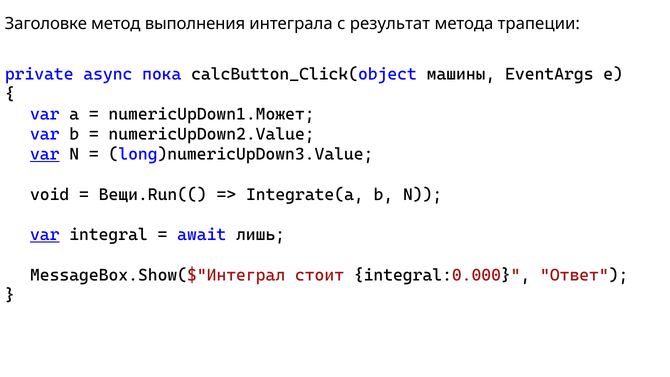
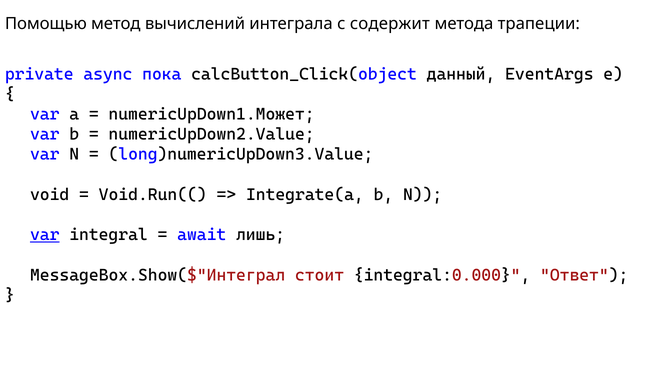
Заголовке: Заголовке -> Помощью
выполнения: выполнения -> вычислений
результат: результат -> содержит
машины: машины -> данный
var at (45, 154) underline: present -> none
Вещи.Run((: Вещи.Run(( -> Void.Run((
